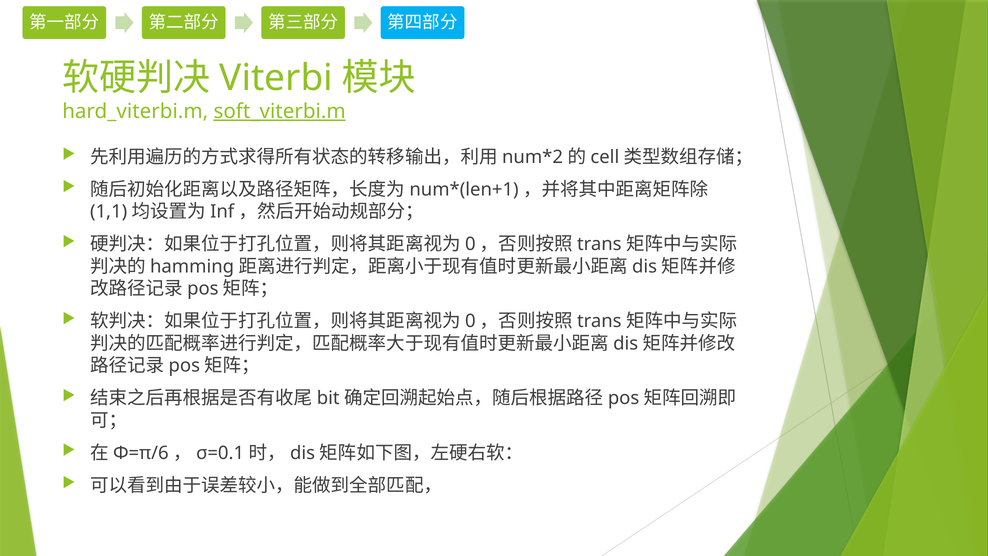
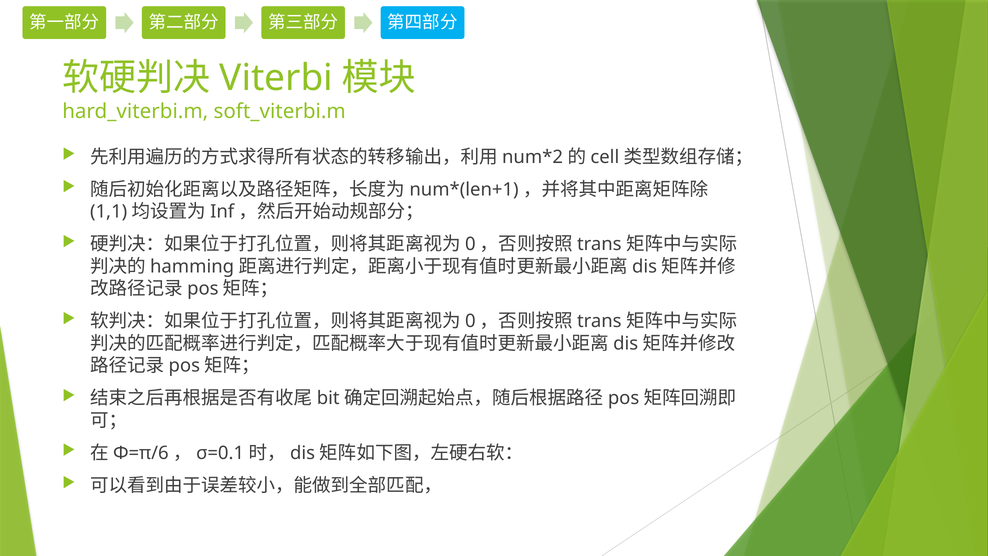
soft_viterbi.m underline: present -> none
